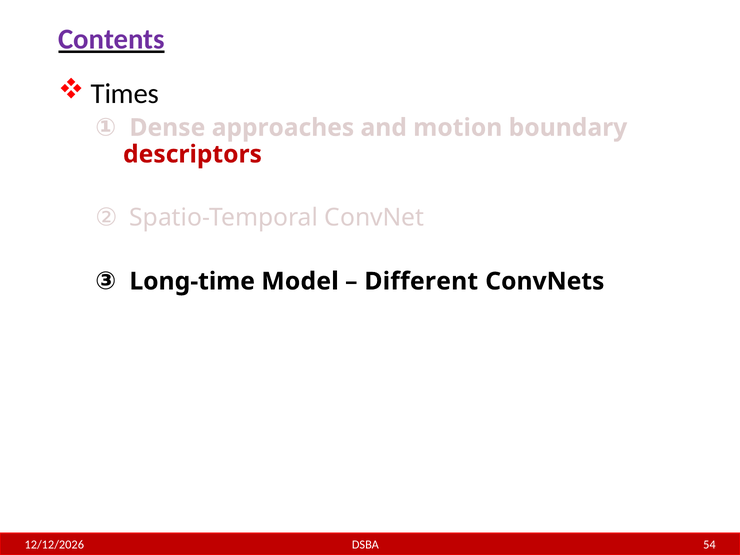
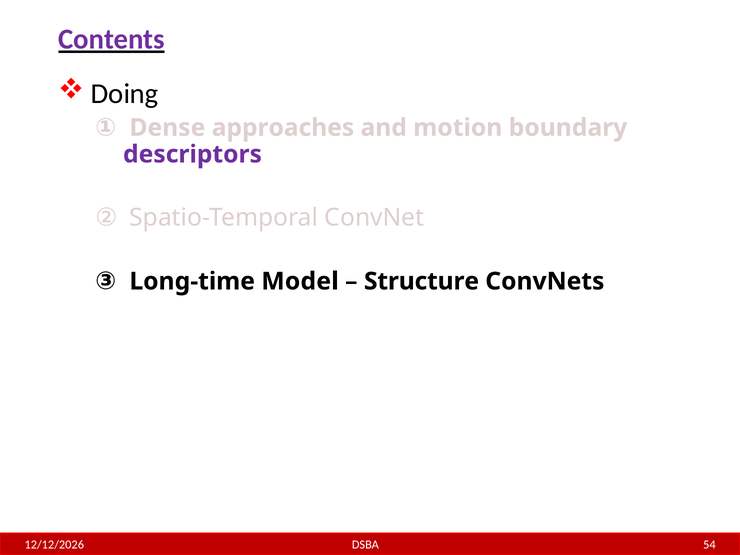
Times: Times -> Doing
descriptors colour: red -> purple
Different: Different -> Structure
